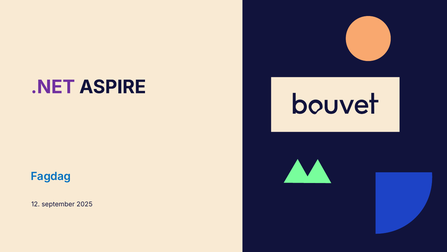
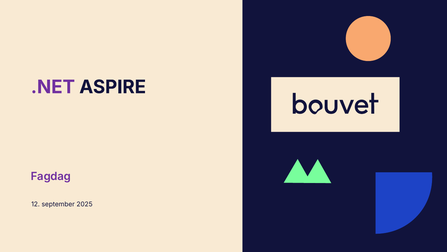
Fagdag colour: blue -> purple
